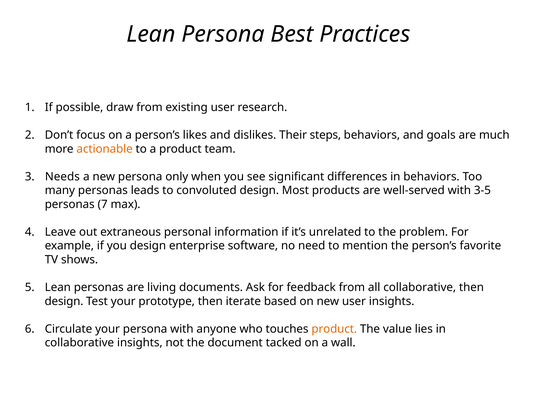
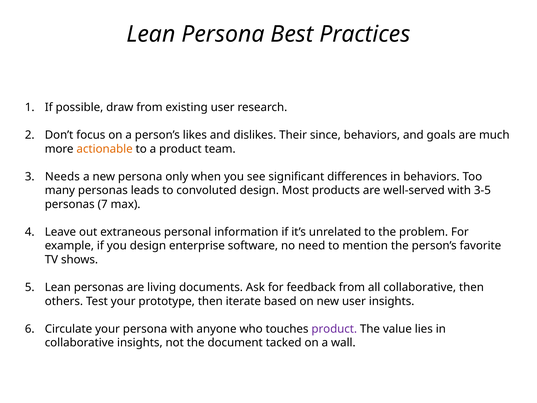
steps: steps -> since
design at (64, 301): design -> others
product at (334, 329) colour: orange -> purple
